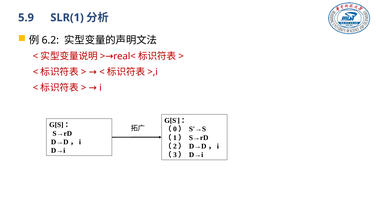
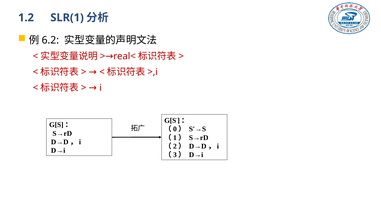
5.9: 5.9 -> 1.2
